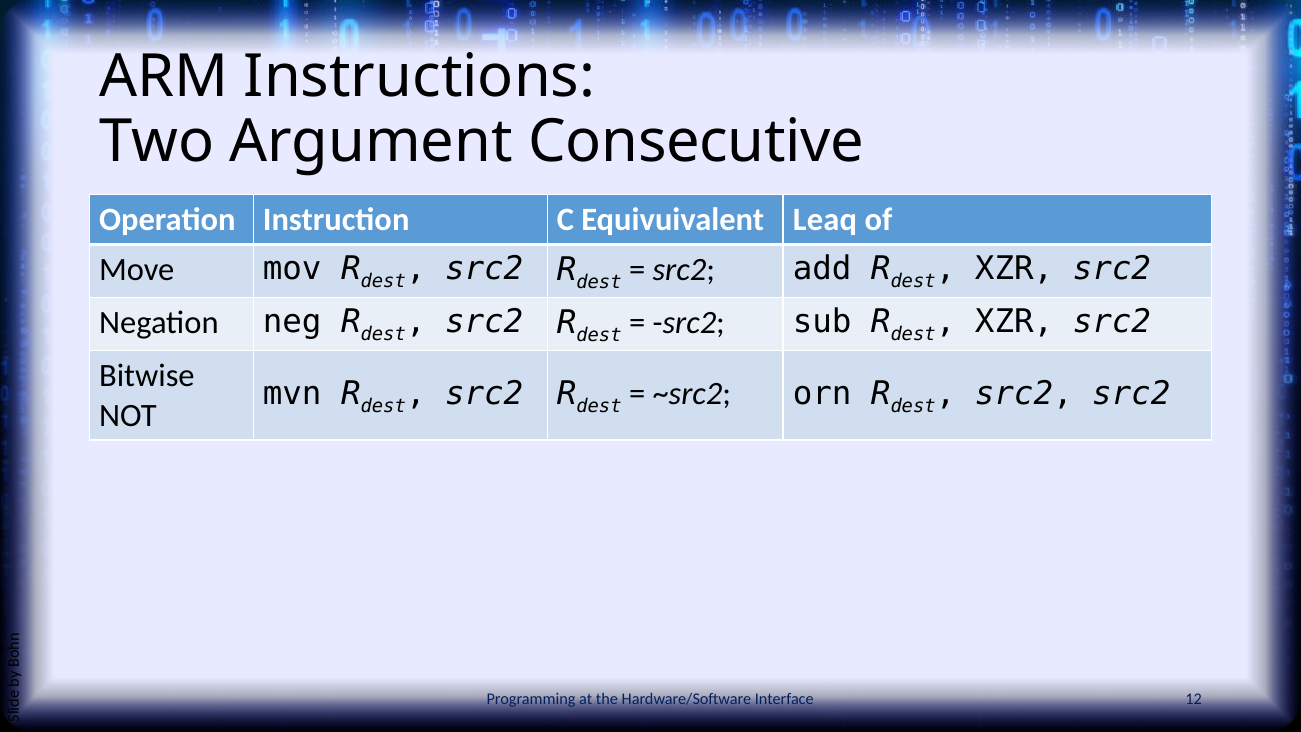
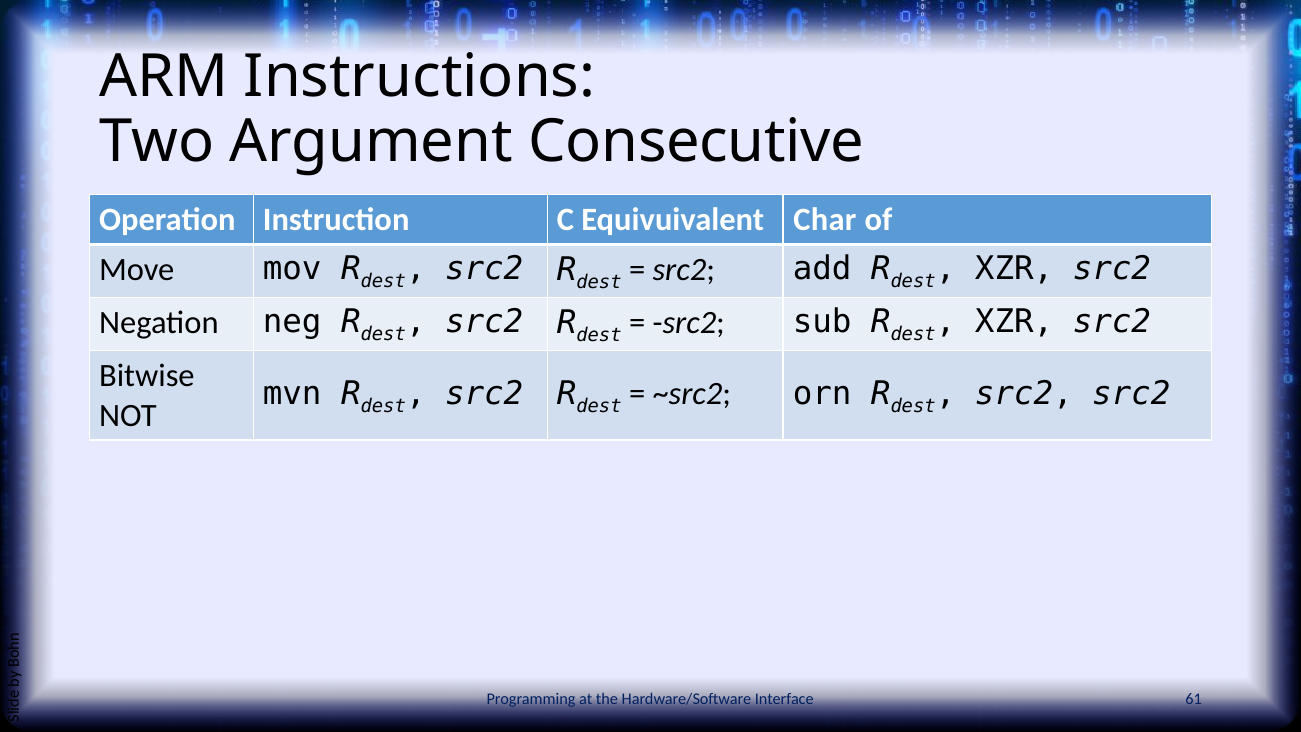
Leaq: Leaq -> Char
12: 12 -> 61
